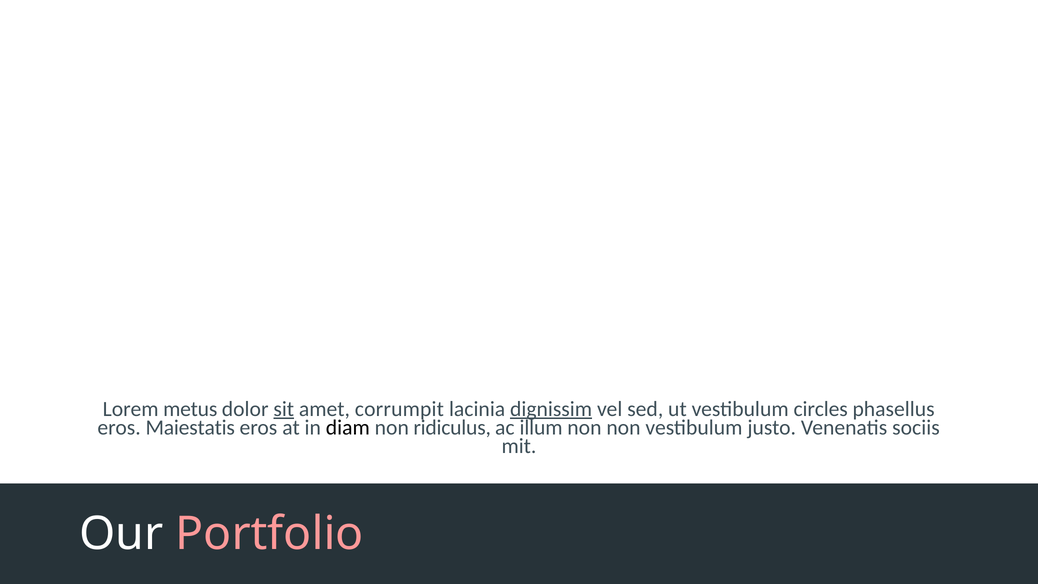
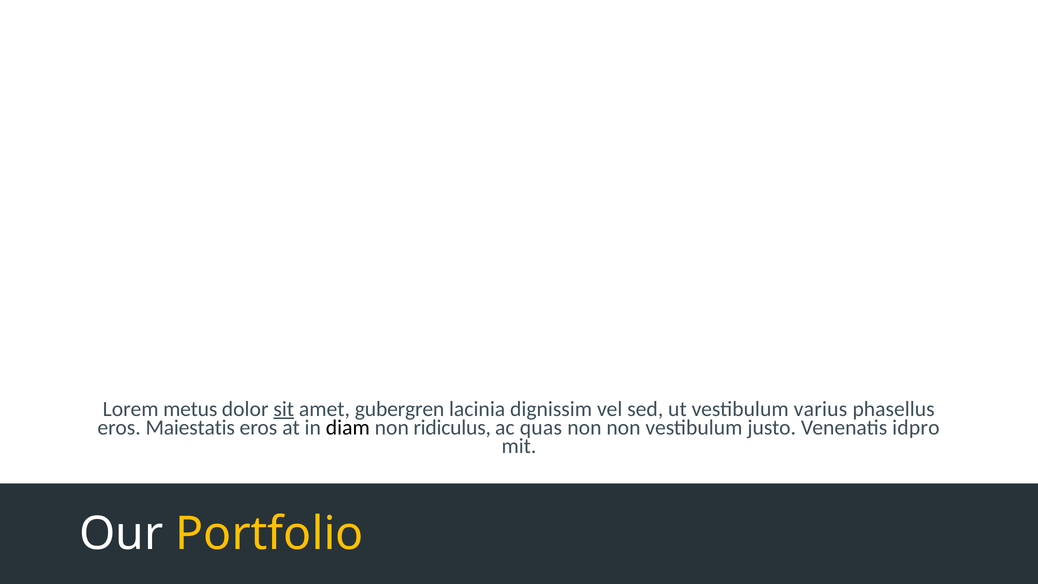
corrumpit: corrumpit -> gubergren
dignissim underline: present -> none
circles: circles -> varius
illum: illum -> quas
sociis: sociis -> idpro
Portfolio colour: pink -> yellow
